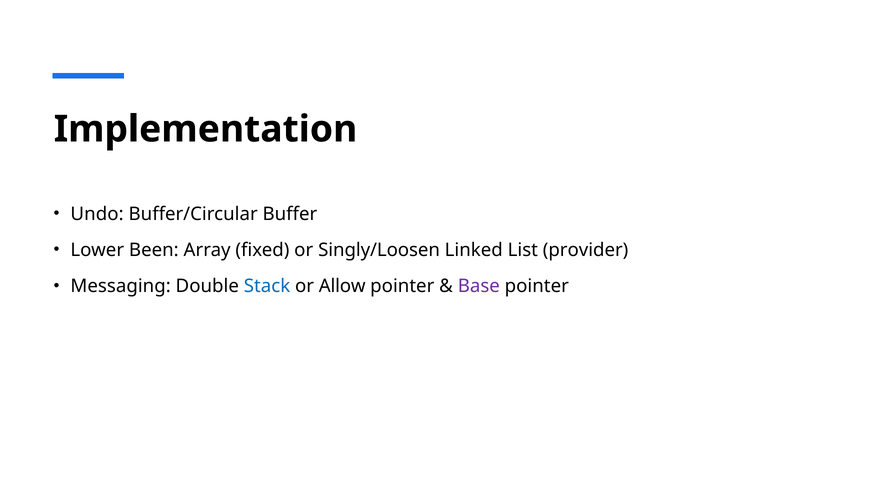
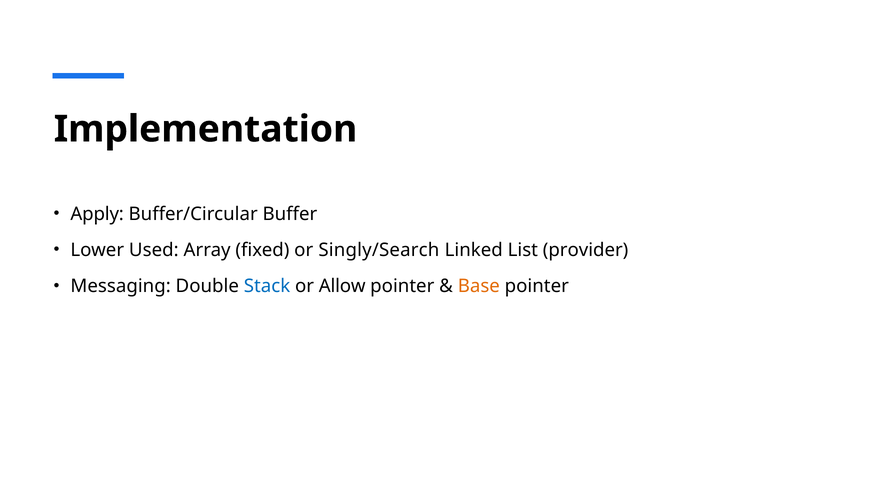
Undo: Undo -> Apply
Been: Been -> Used
Singly/Loosen: Singly/Loosen -> Singly/Search
Base colour: purple -> orange
